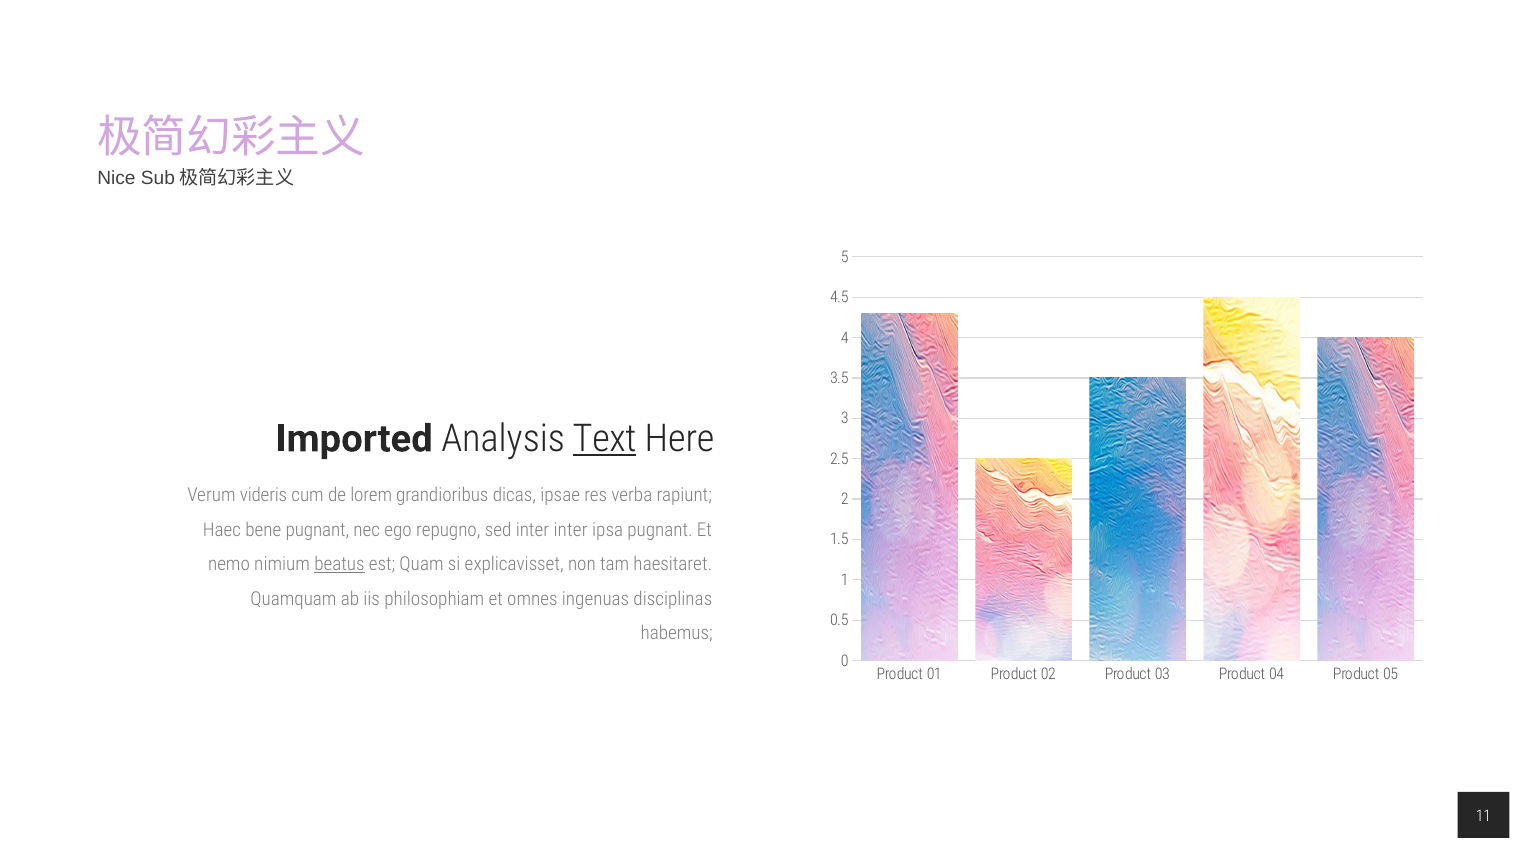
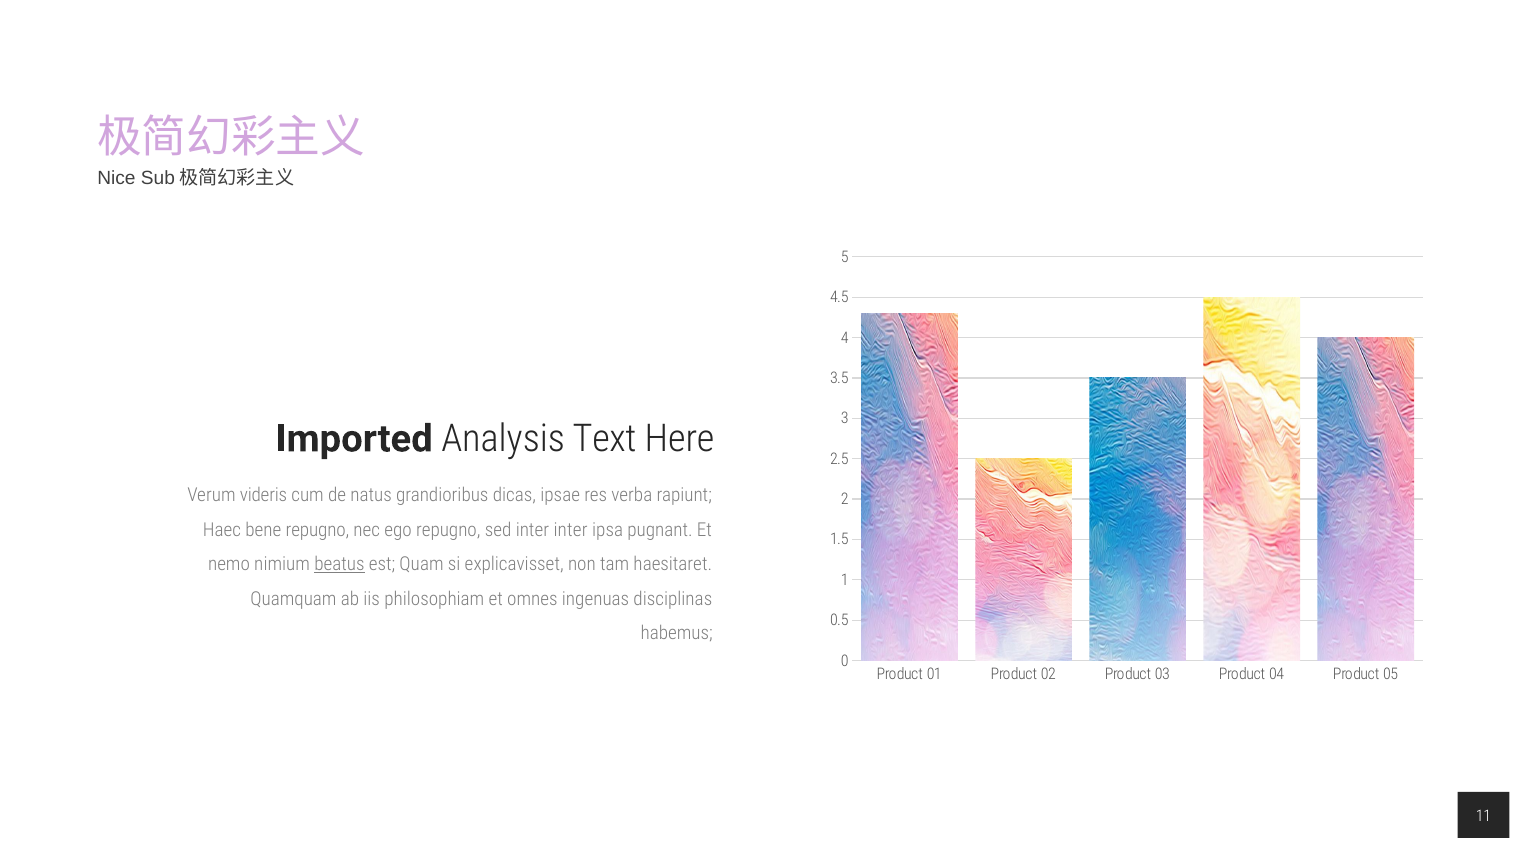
Text underline: present -> none
lorem: lorem -> natus
bene pugnant: pugnant -> repugno
